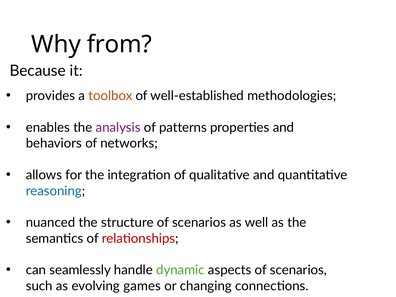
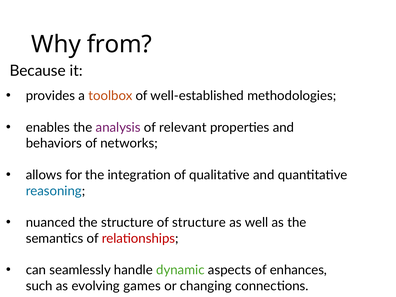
patterns: patterns -> relevant
structure of scenarios: scenarios -> structure
aspects of scenarios: scenarios -> enhances
